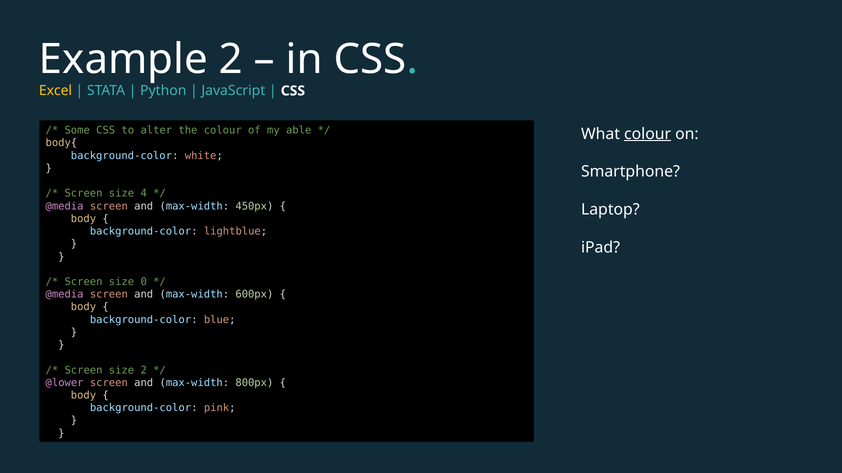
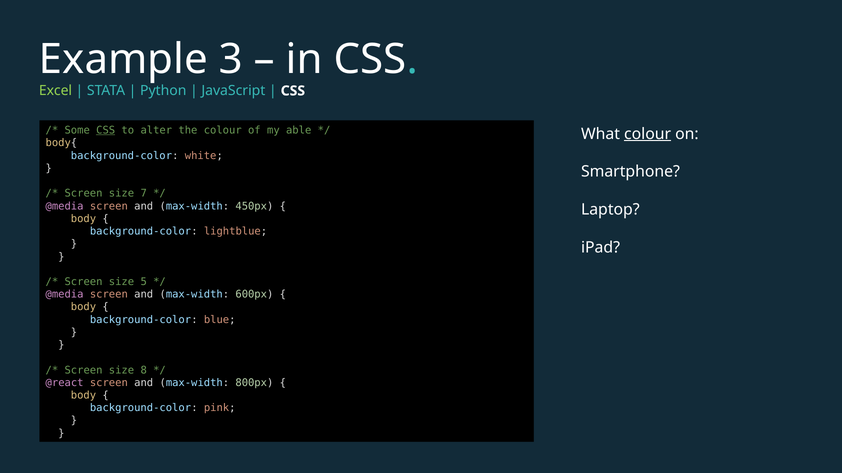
Example 2: 2 -> 3
Excel colour: yellow -> light green
CSS at (106, 131) underline: none -> present
4: 4 -> 7
0: 0 -> 5
size 2: 2 -> 8
@lower: @lower -> @react
